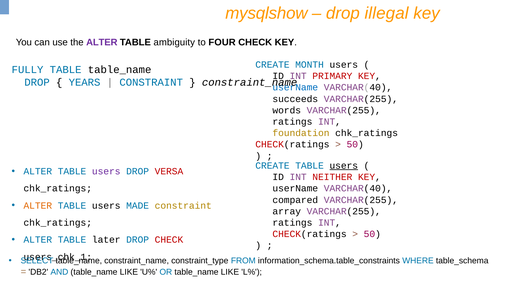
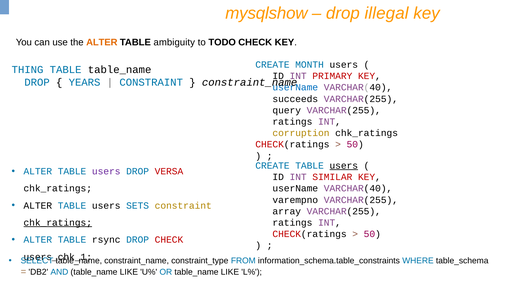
ALTER at (102, 42) colour: purple -> orange
FOUR: FOUR -> TODO
FULLY: FULLY -> THING
words: words -> query
foundation: foundation -> corruption
NEITHER: NEITHER -> SIMILAR
compared: compared -> varempno
ALTER at (38, 206) colour: orange -> black
MADE: MADE -> SETS
chk_ratings at (58, 223) underline: none -> present
later: later -> rsync
